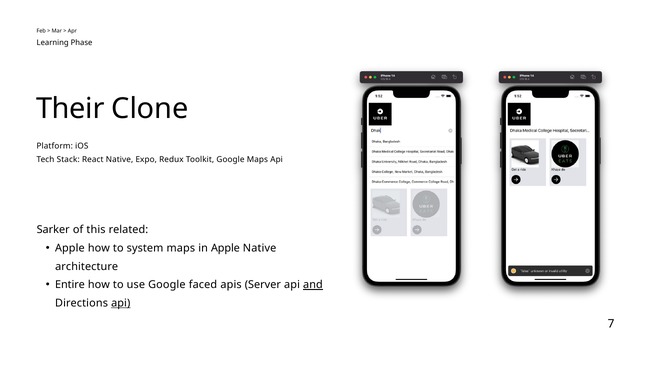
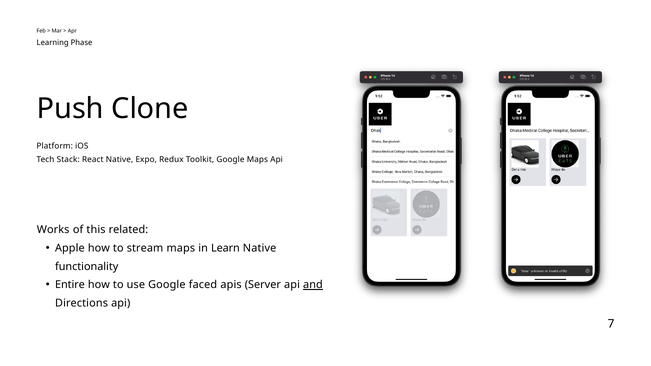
Their: Their -> Push
Sarker: Sarker -> Works
system: system -> stream
in Apple: Apple -> Learn
architecture: architecture -> functionality
api at (121, 303) underline: present -> none
